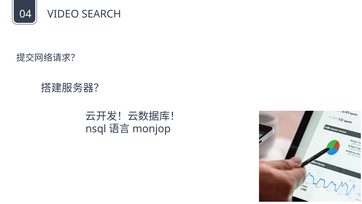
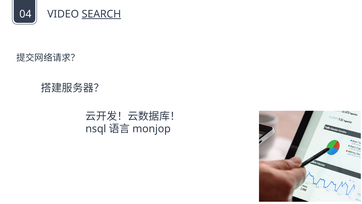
SEARCH underline: none -> present
